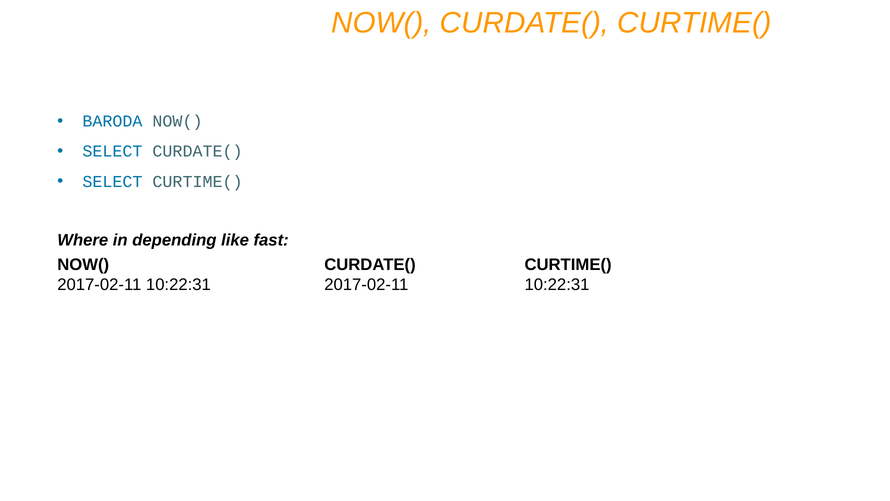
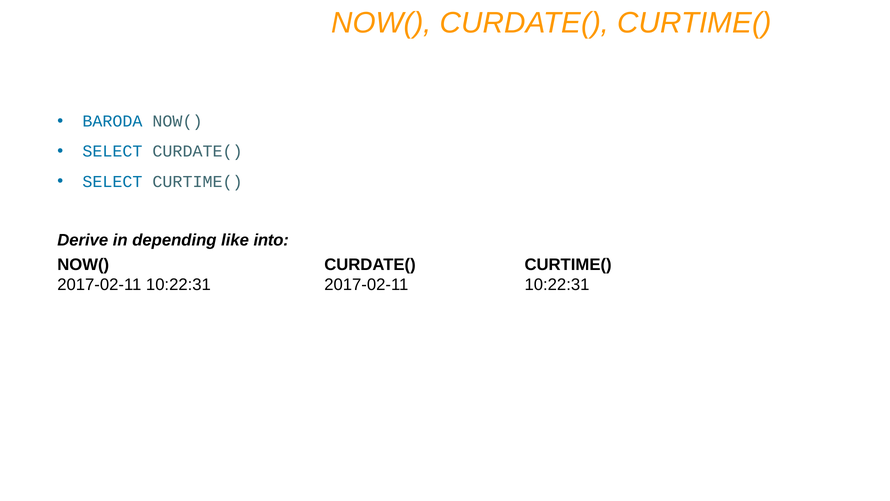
Where: Where -> Derive
fast: fast -> into
